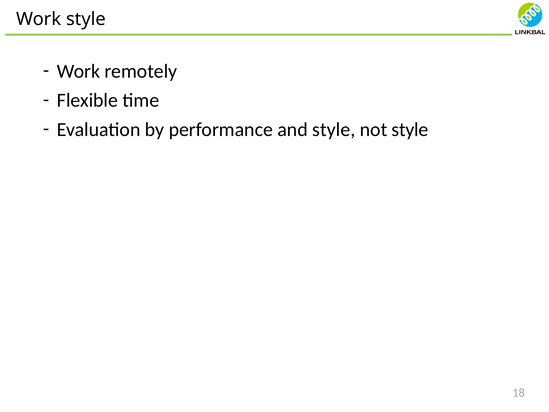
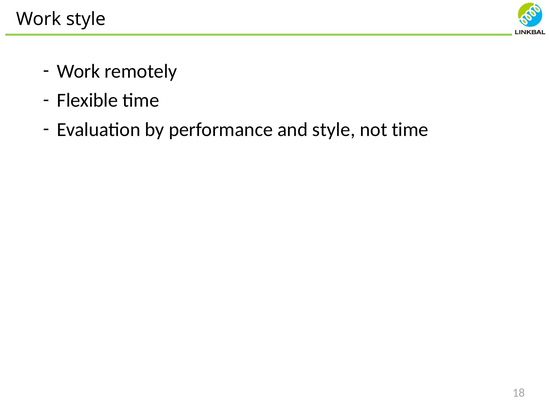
not style: style -> time
